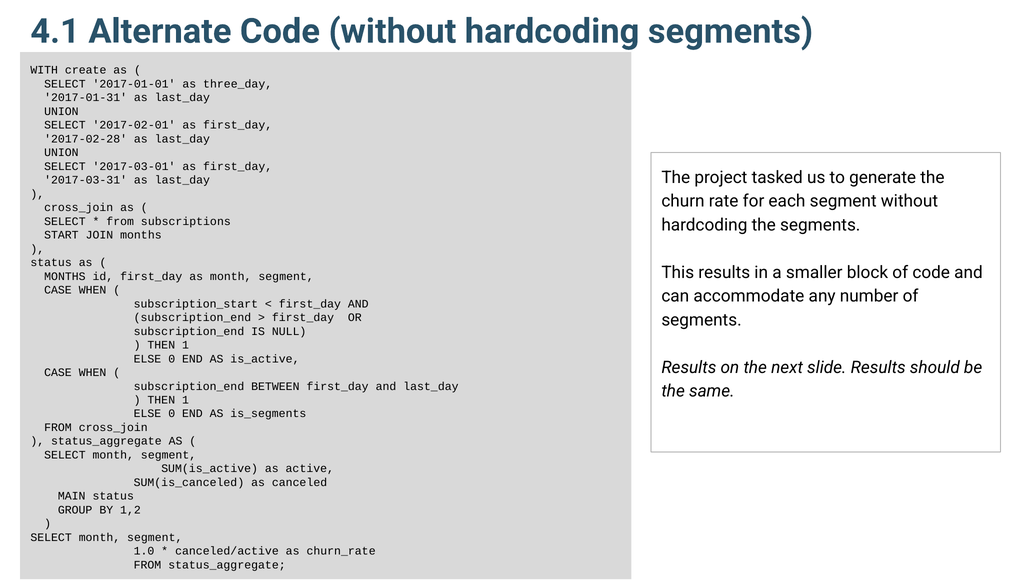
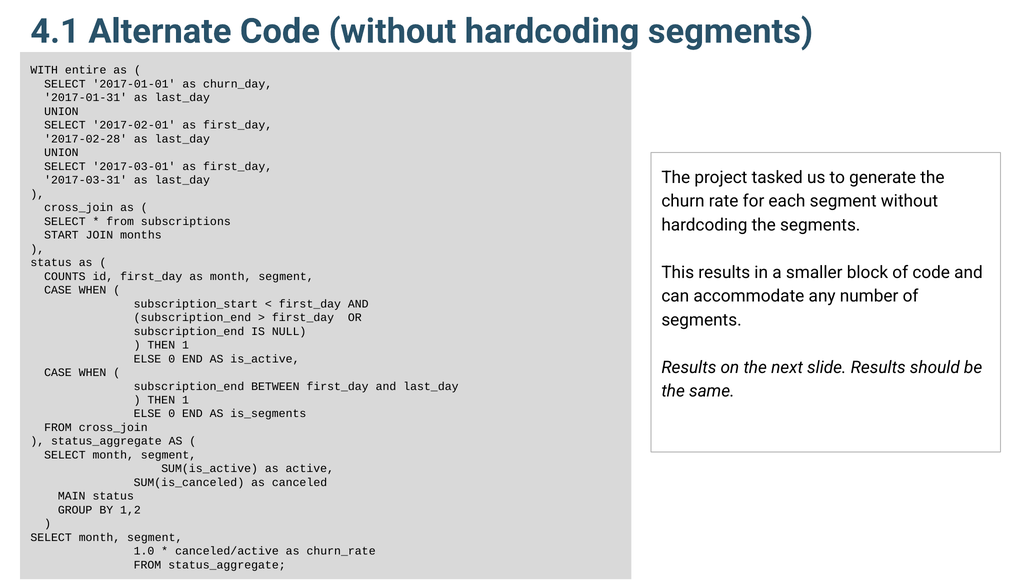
create: create -> entire
three_day: three_day -> churn_day
MONTHS at (65, 276): MONTHS -> COUNTS
